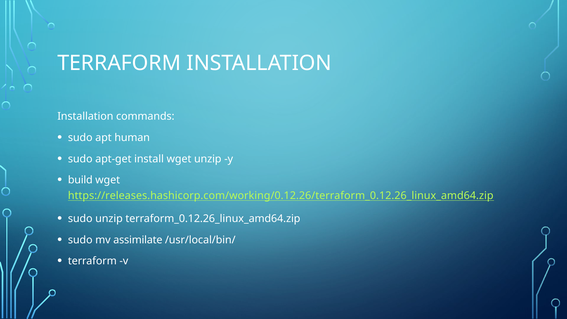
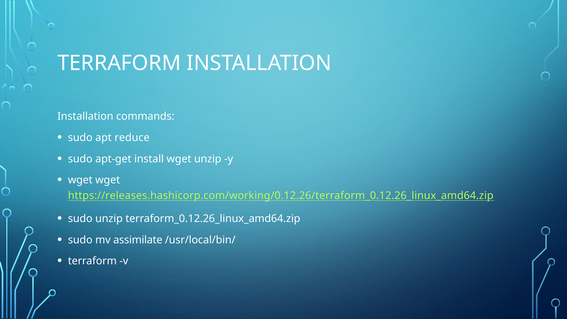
human: human -> reduce
build at (80, 180): build -> wget
